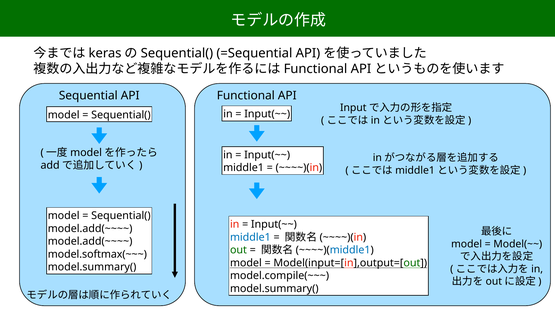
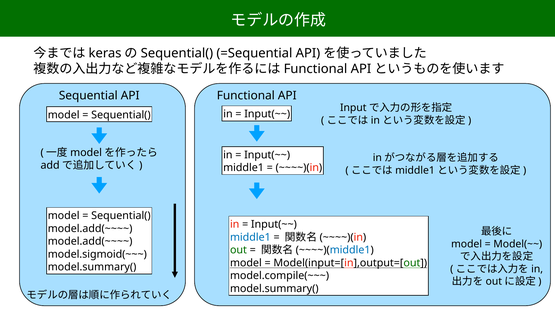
model.softmax(~~~: model.softmax(~~~ -> model.sigmoid(~~~
